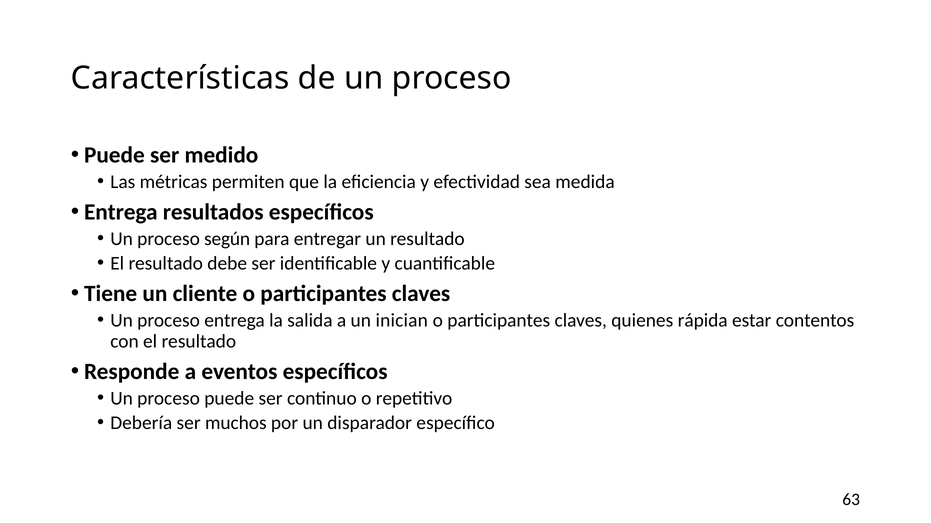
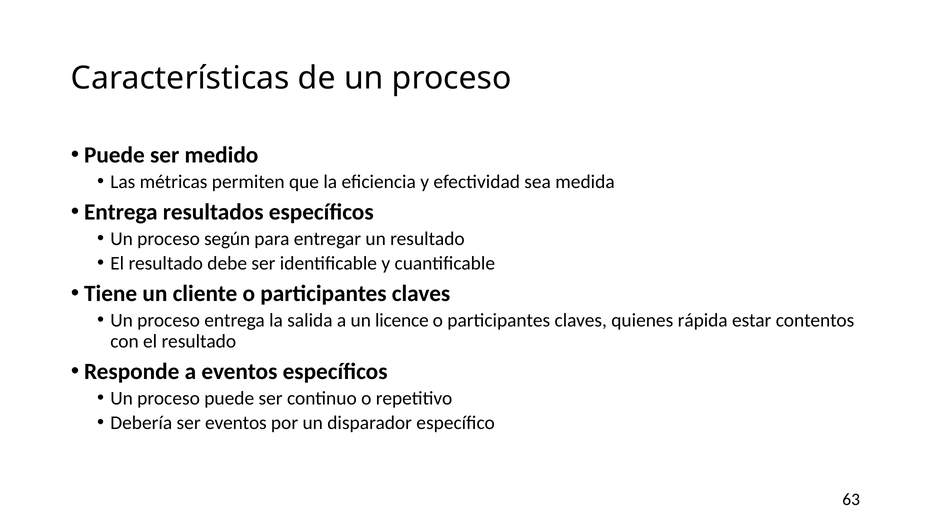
inician: inician -> licence
ser muchos: muchos -> eventos
